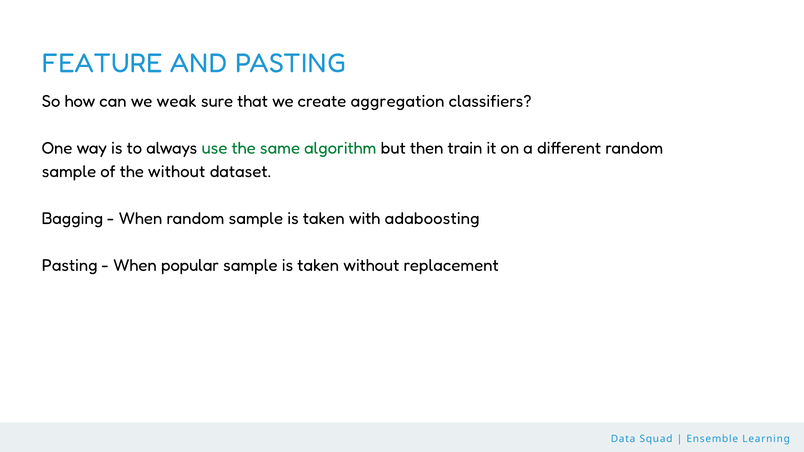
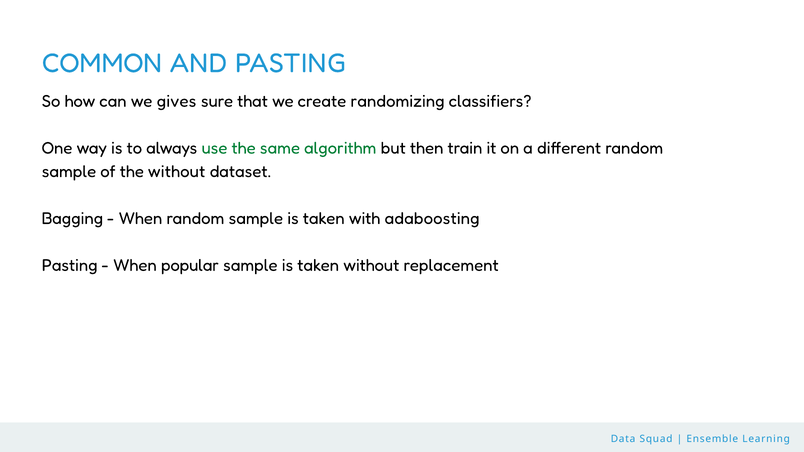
FEATURE: FEATURE -> COMMON
weak: weak -> gives
aggregation: aggregation -> randomizing
